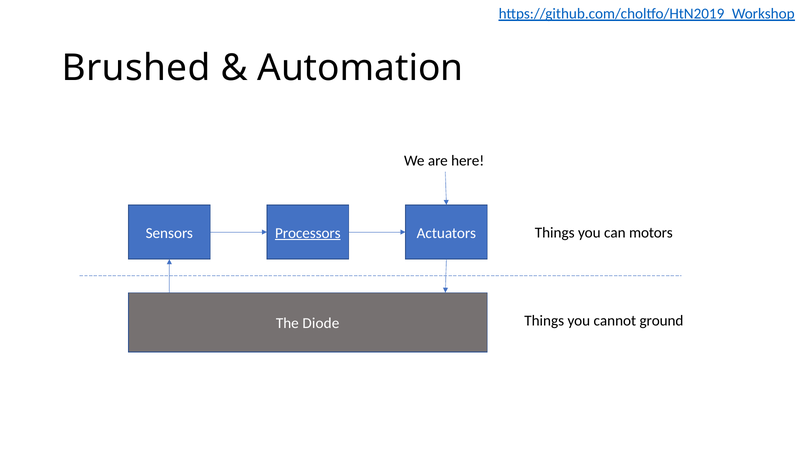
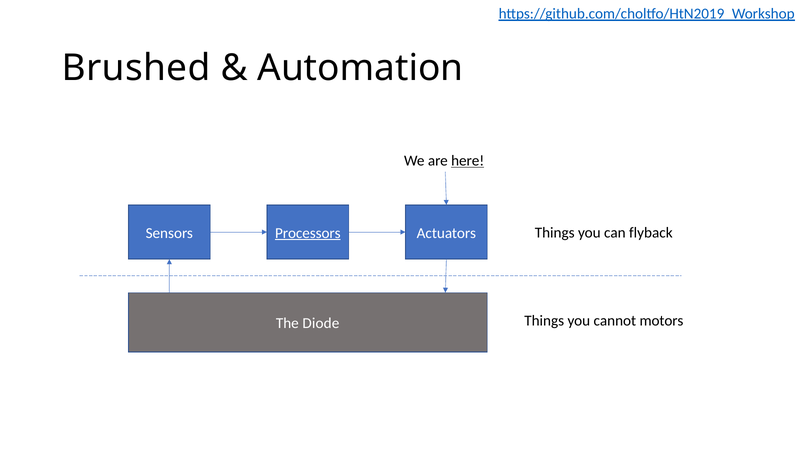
here underline: none -> present
motors: motors -> flyback
ground: ground -> motors
